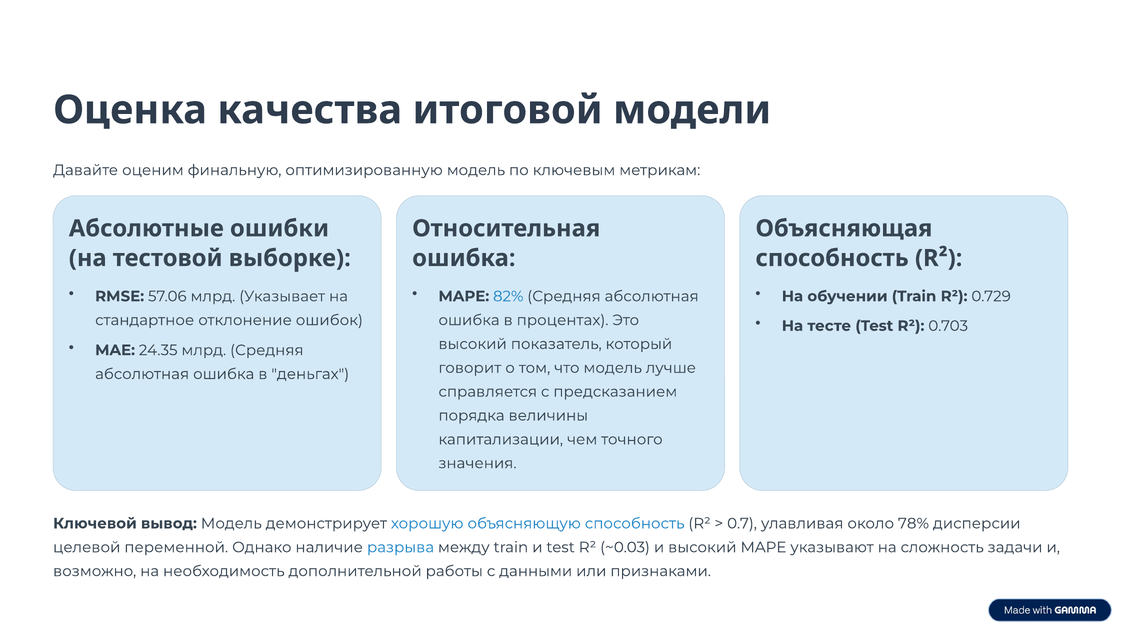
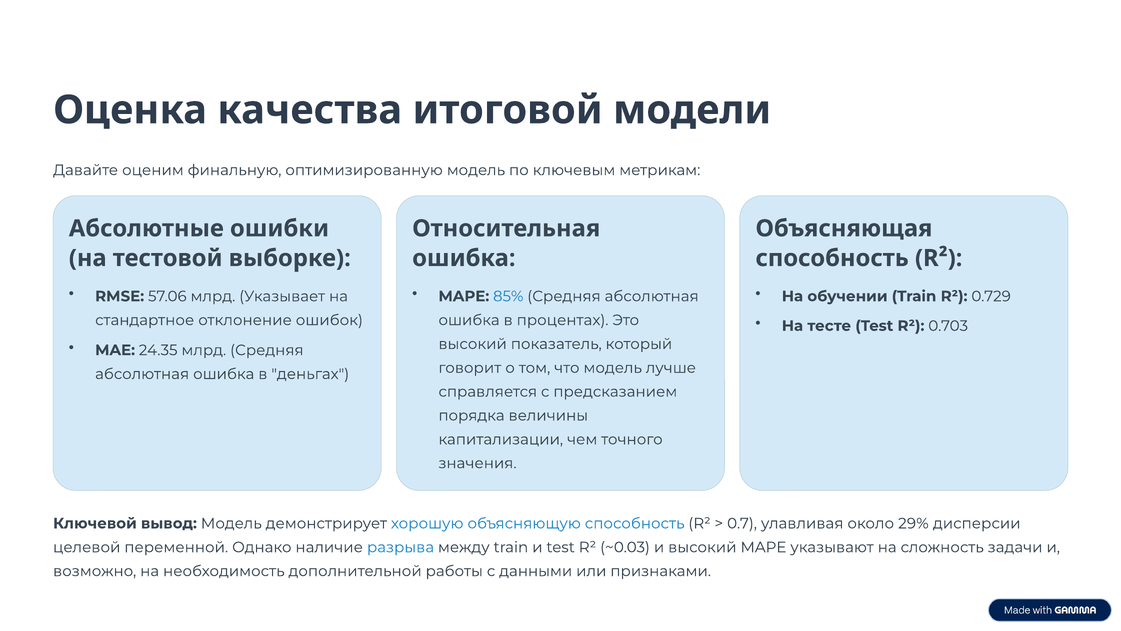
82%: 82% -> 85%
78%: 78% -> 29%
